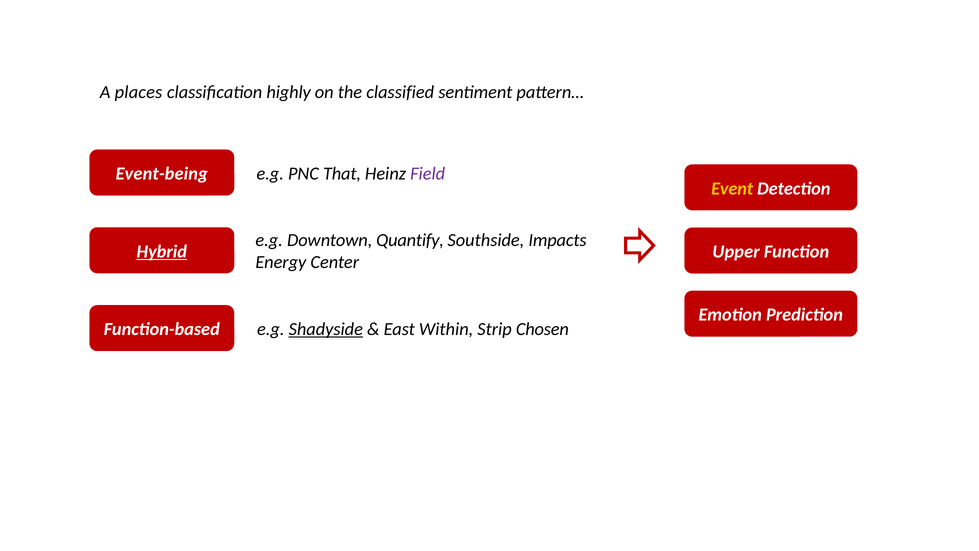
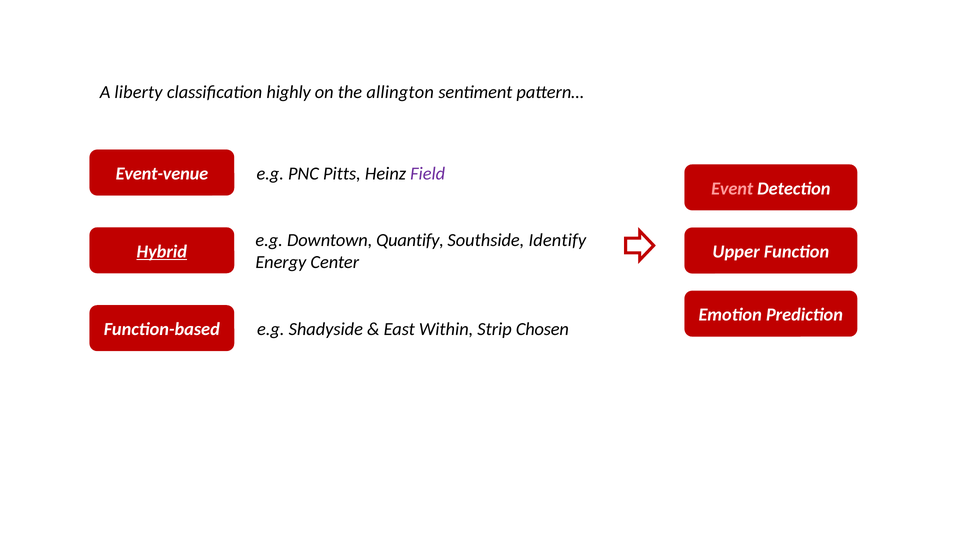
places: places -> liberty
classified: classified -> allington
That: That -> Pitts
Event-being: Event-being -> Event-venue
Event colour: yellow -> pink
Impacts: Impacts -> Identify
Shadyside underline: present -> none
